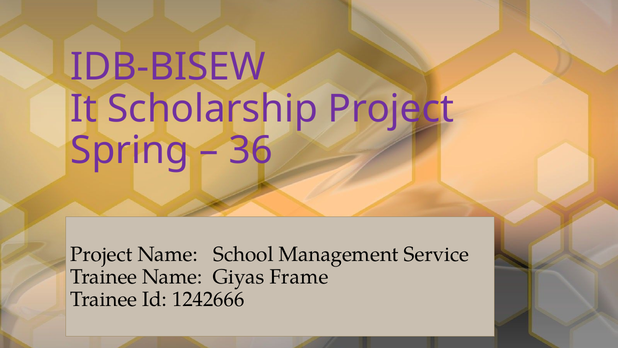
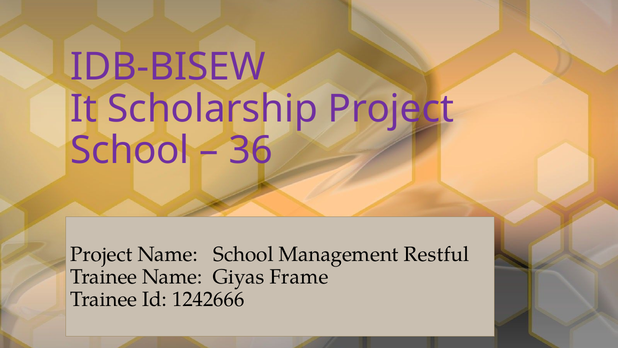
Spring at (130, 150): Spring -> School
Service: Service -> Restful
